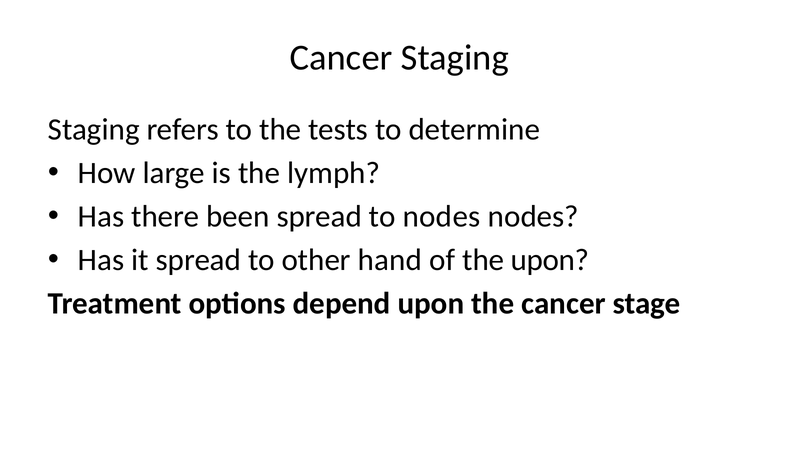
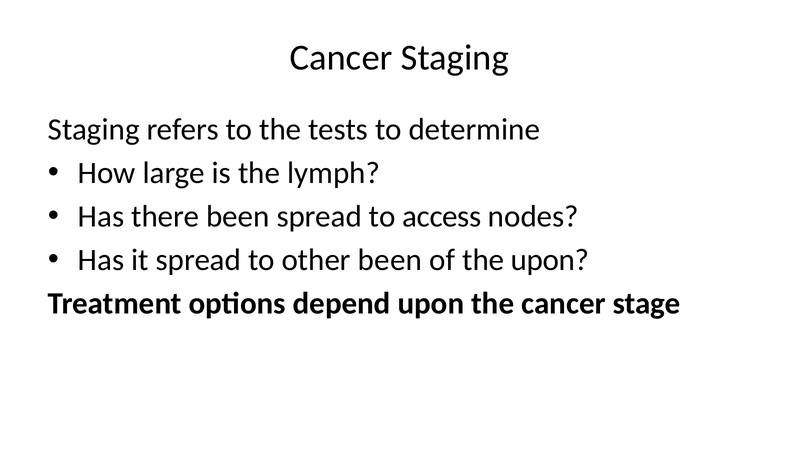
to nodes: nodes -> access
other hand: hand -> been
